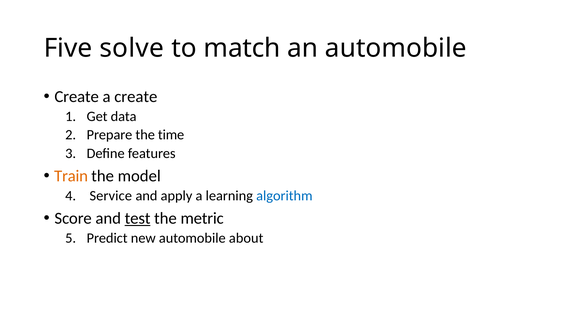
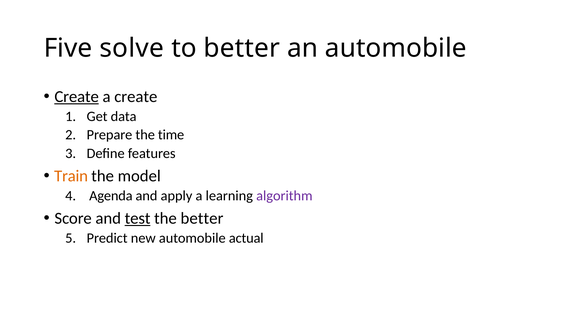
to match: match -> better
Create at (77, 97) underline: none -> present
Service: Service -> Agenda
algorithm colour: blue -> purple
the metric: metric -> better
about: about -> actual
